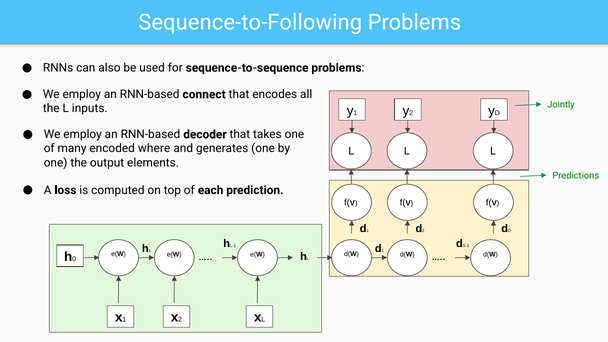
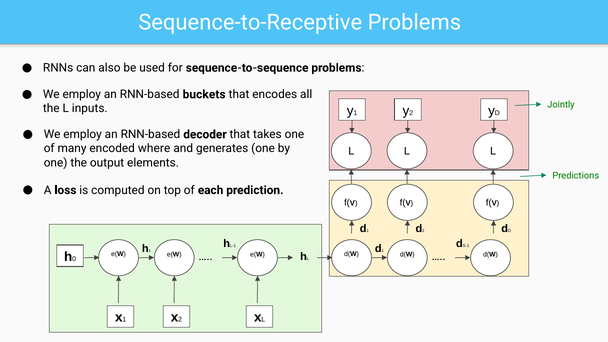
Sequence-to-Following: Sequence-to-Following -> Sequence-to-Receptive
connect: connect -> buckets
